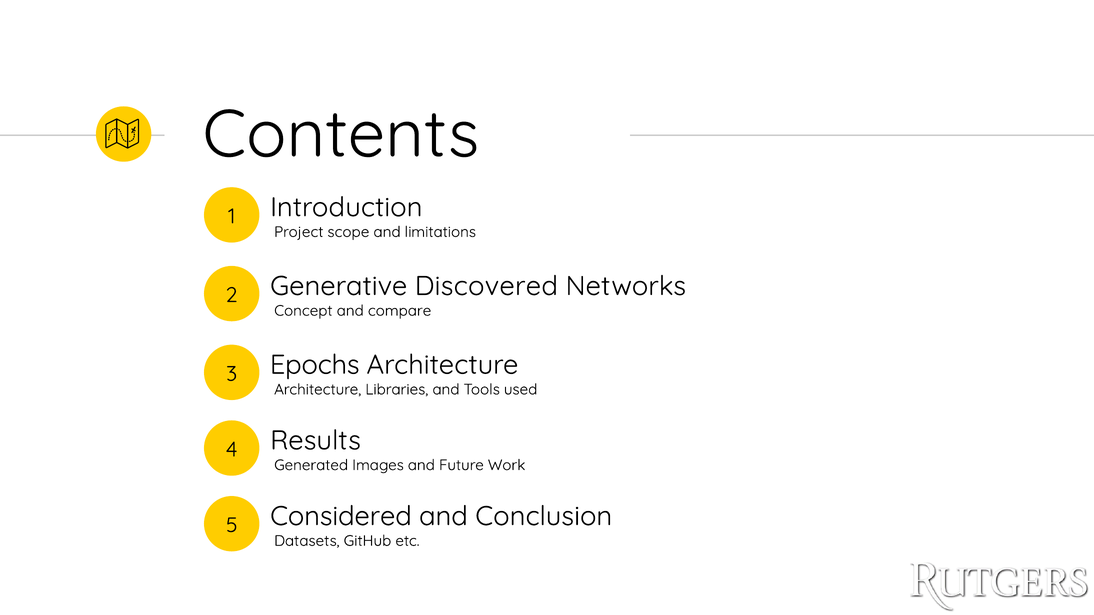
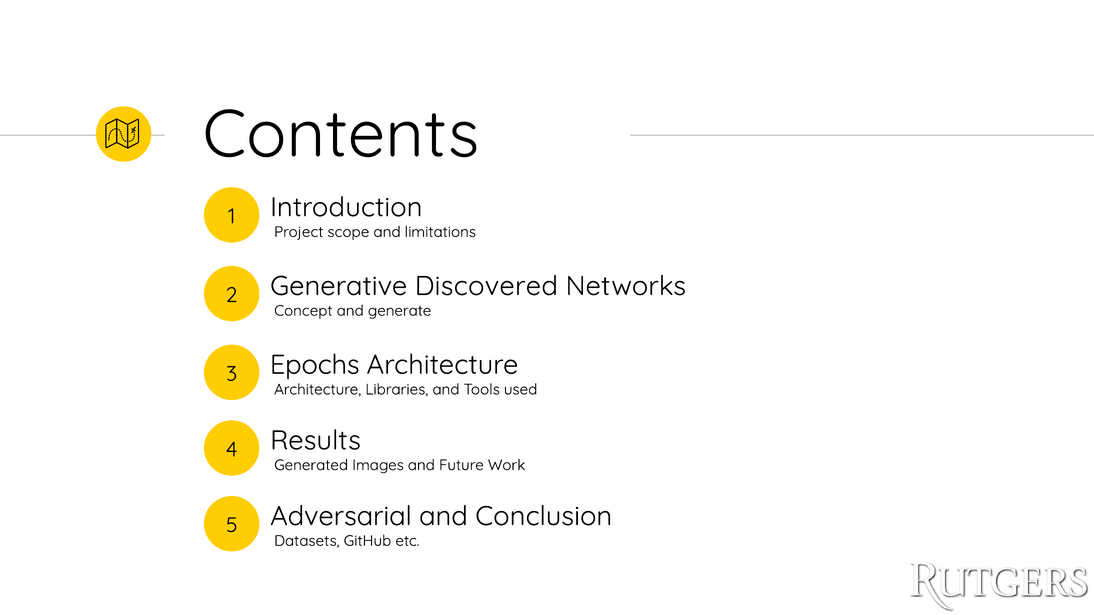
compare: compare -> generate
Considered: Considered -> Adversarial
